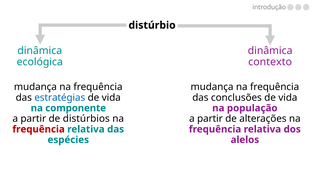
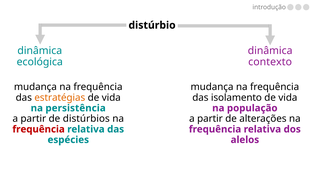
estratégias colour: blue -> orange
conclusões: conclusões -> isolamento
componente: componente -> persistência
